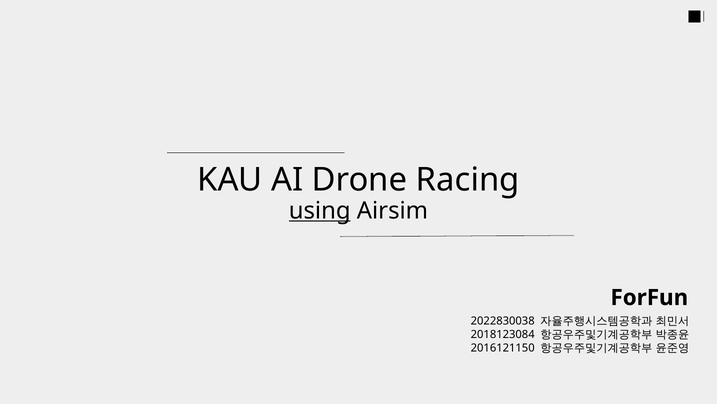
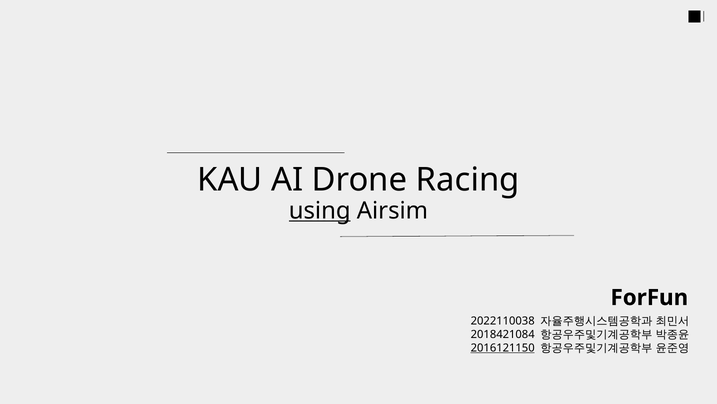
2022830038: 2022830038 -> 2022110038
2018123084: 2018123084 -> 2018421084
2016121150 underline: none -> present
